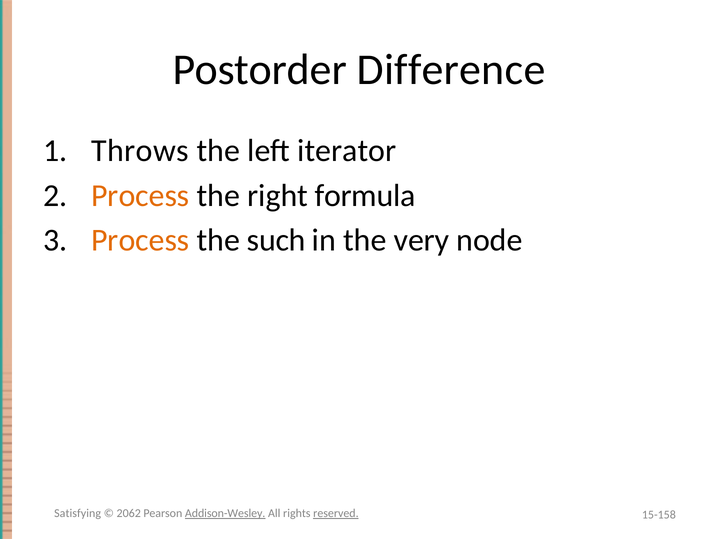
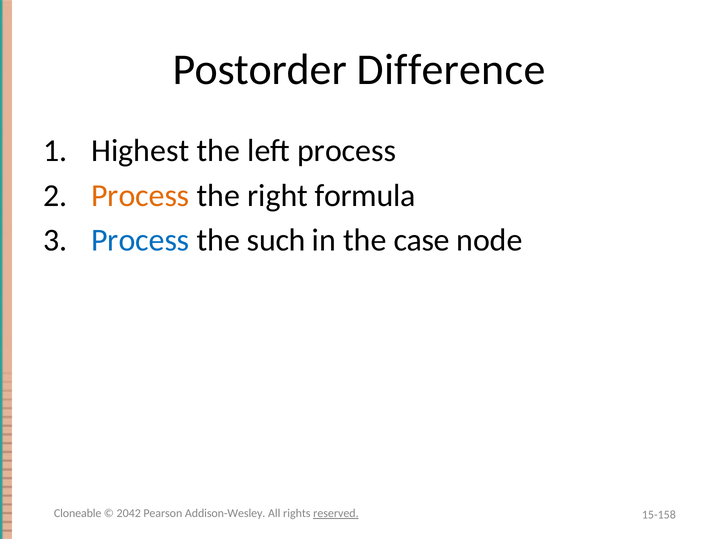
Throws: Throws -> Highest
left iterator: iterator -> process
Process at (140, 240) colour: orange -> blue
very: very -> case
Satisfying: Satisfying -> Cloneable
2062: 2062 -> 2042
Addison-Wesley underline: present -> none
